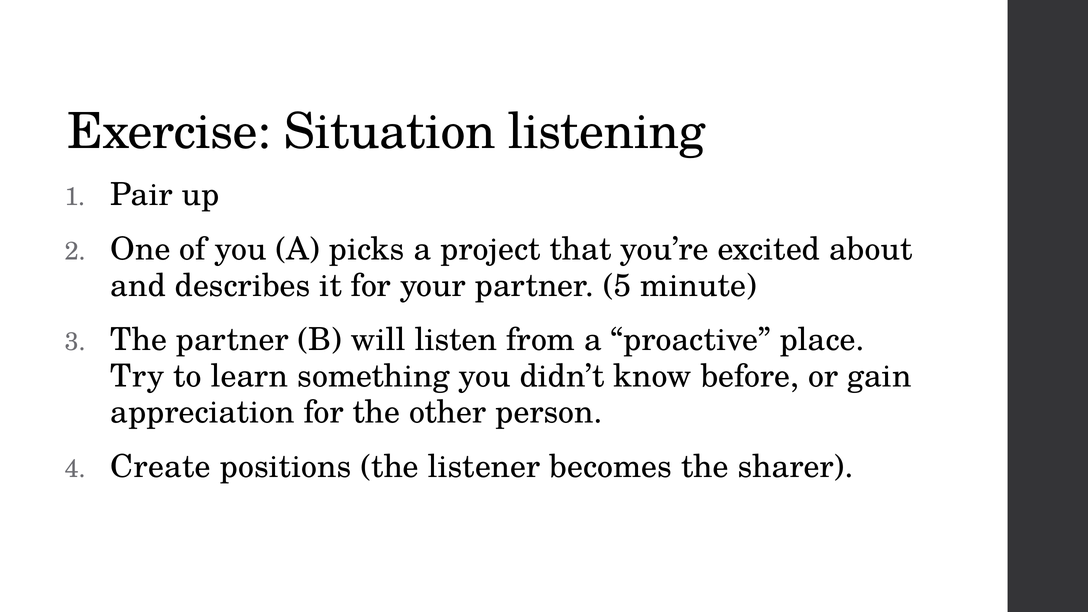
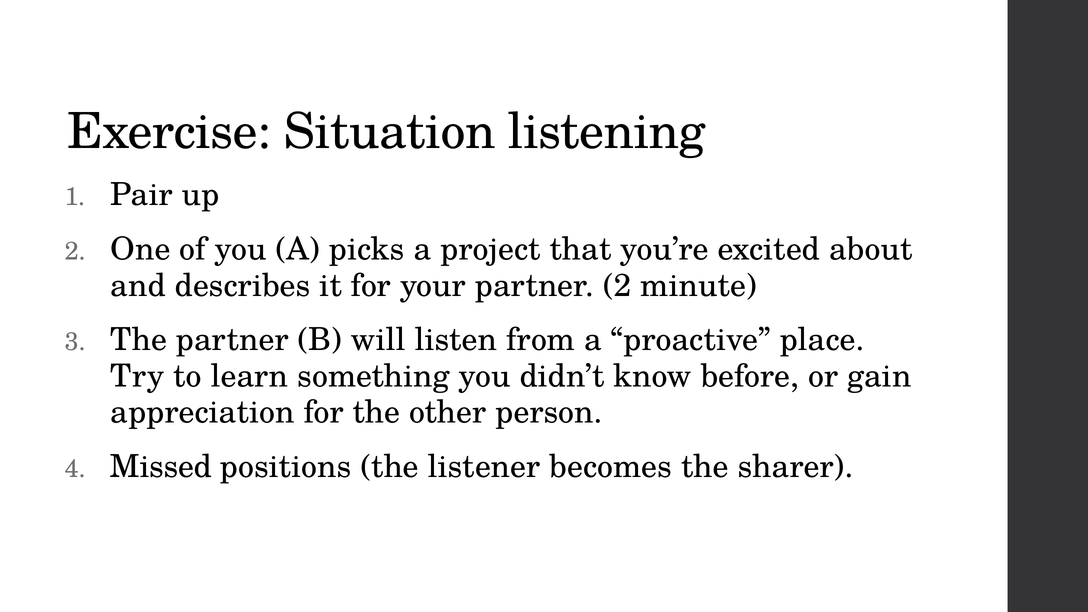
partner 5: 5 -> 2
Create: Create -> Missed
